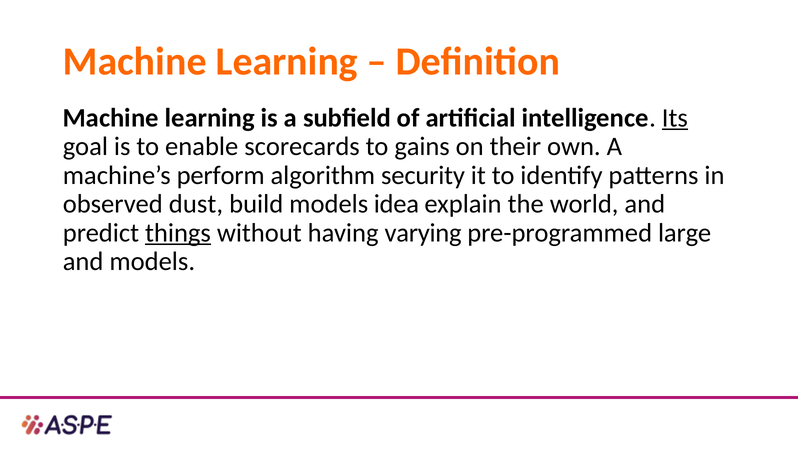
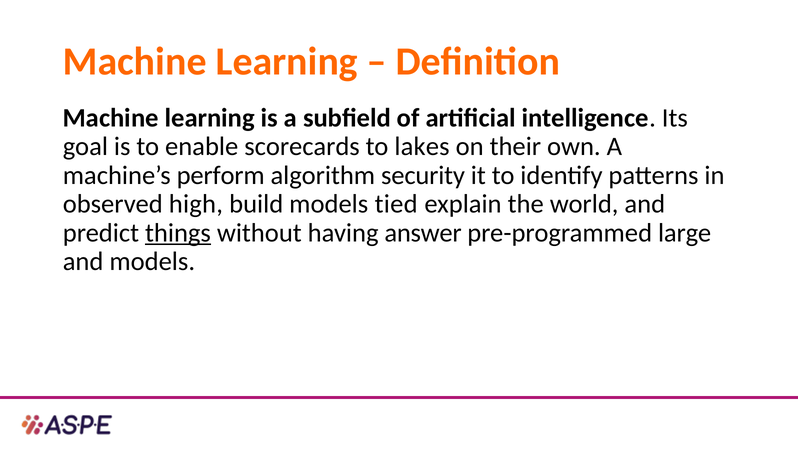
Its underline: present -> none
gains: gains -> lakes
dust: dust -> high
idea: idea -> tied
varying: varying -> answer
